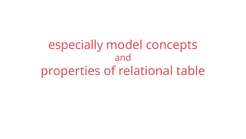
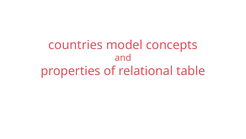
especially: especially -> countries
